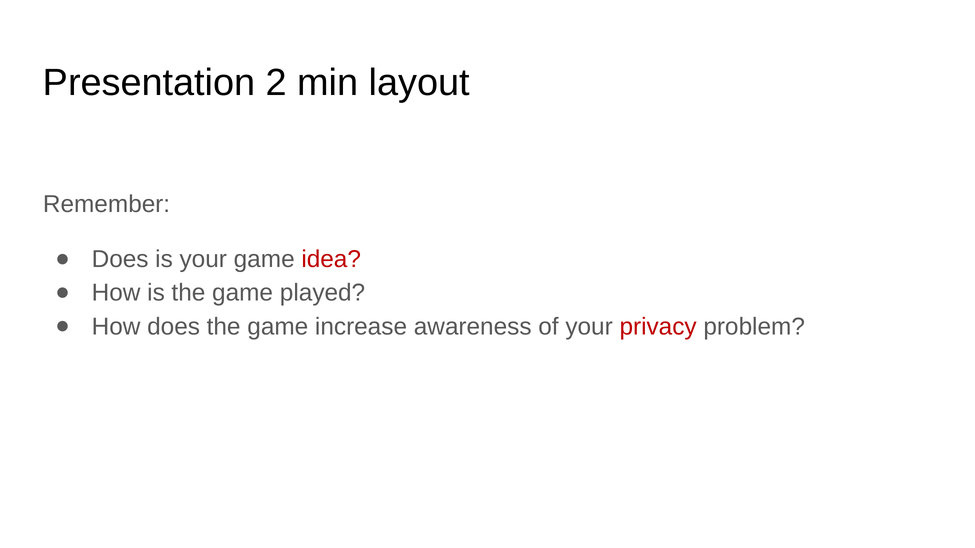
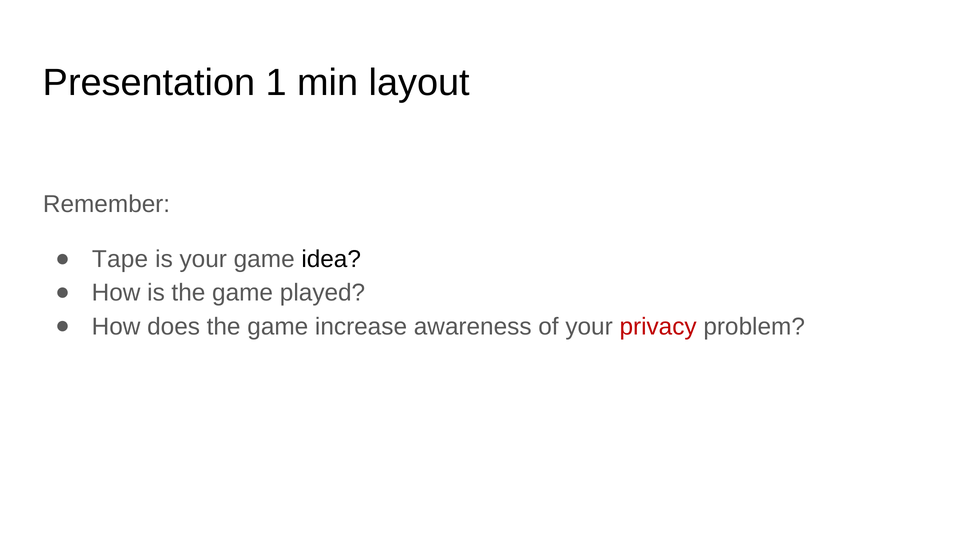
2: 2 -> 1
Does at (120, 260): Does -> Tape
idea colour: red -> black
